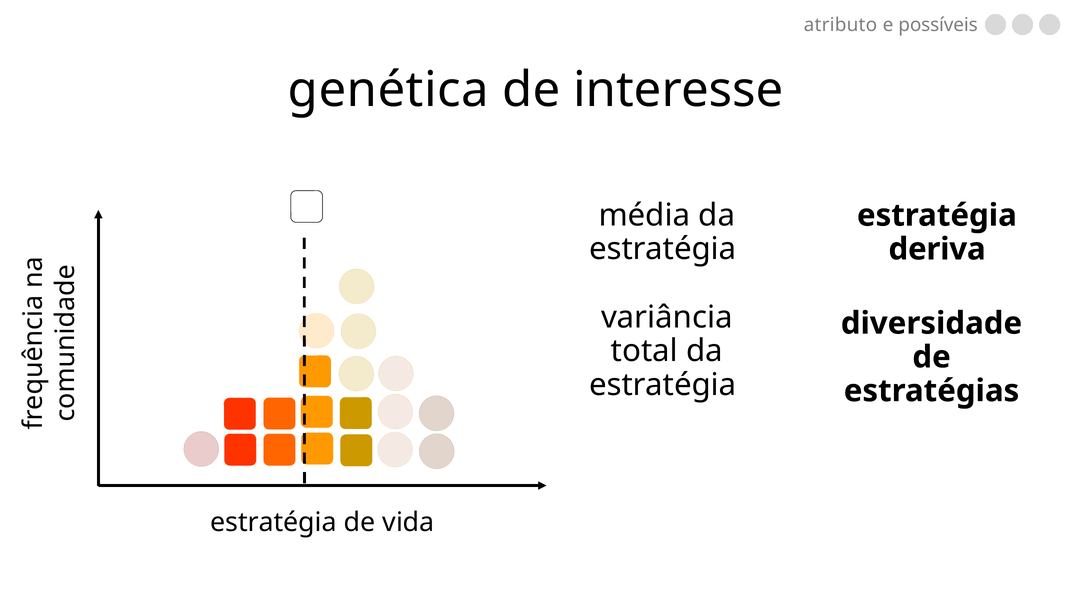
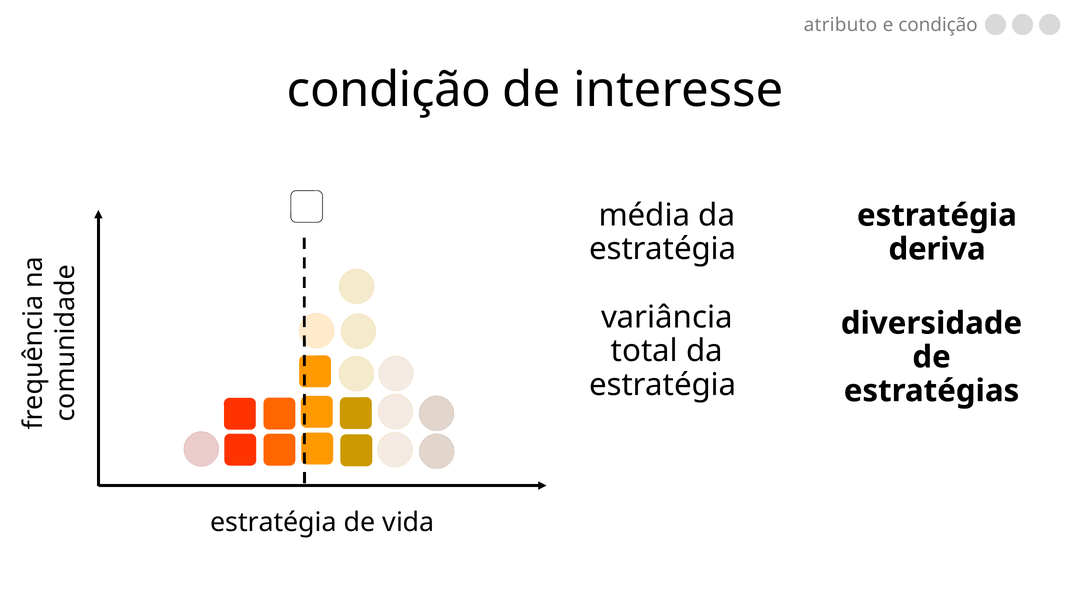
e possíveis: possíveis -> condição
genética at (389, 90): genética -> condição
